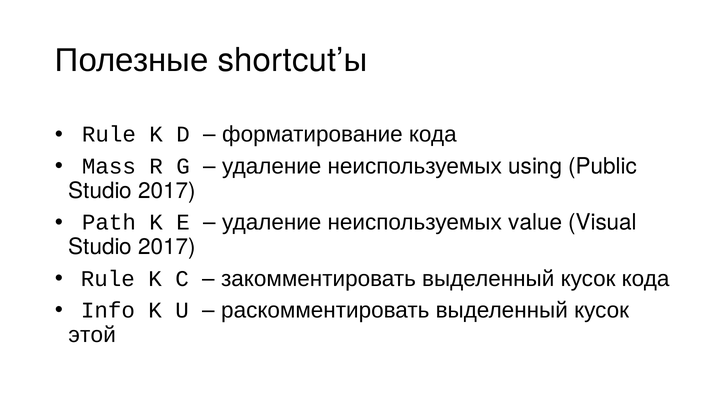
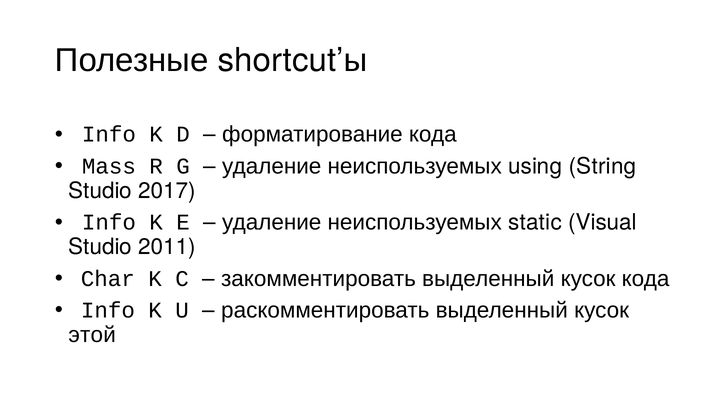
Rule at (109, 135): Rule -> Info
Public: Public -> String
Path at (109, 222): Path -> Info
value: value -> static
2017 at (167, 247): 2017 -> 2011
Rule at (108, 279): Rule -> Char
